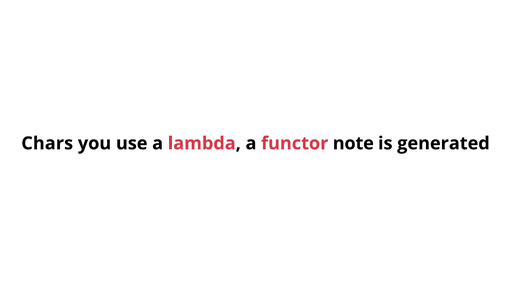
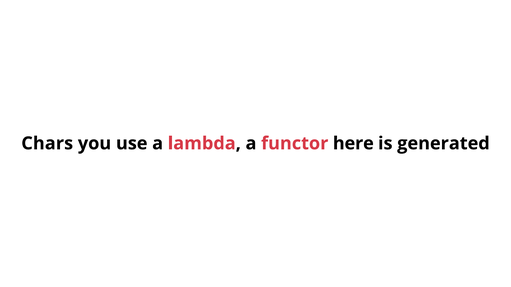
note: note -> here
